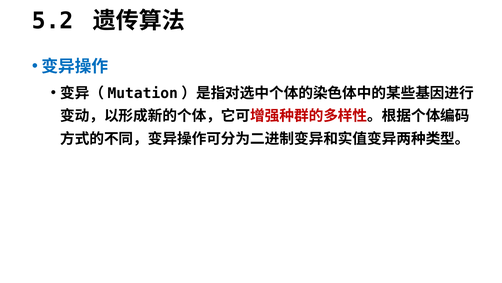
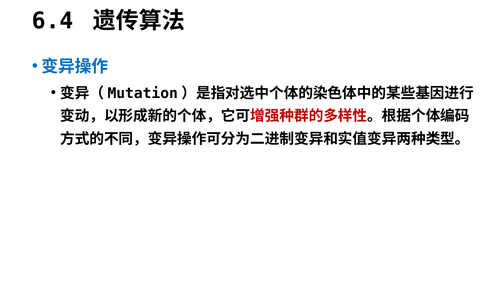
5.2: 5.2 -> 6.4
